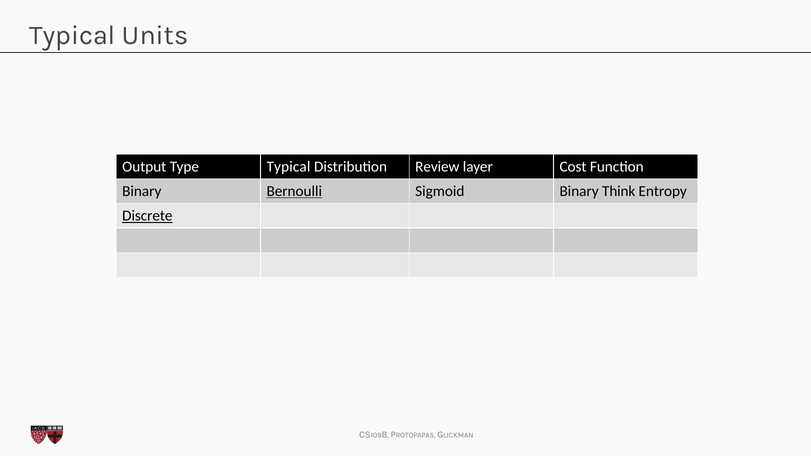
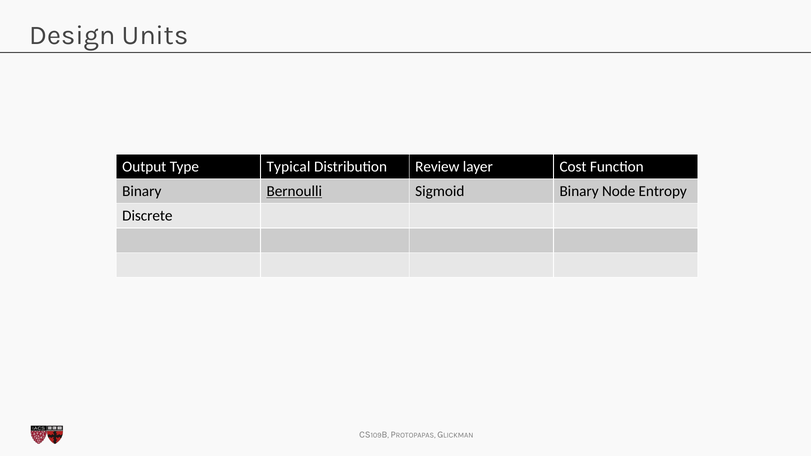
Typical at (72, 35): Typical -> Design
Think: Think -> Node
Discrete underline: present -> none
